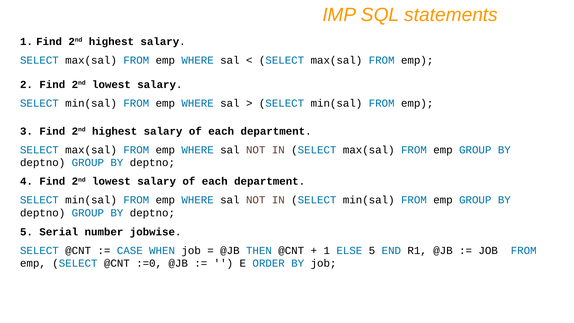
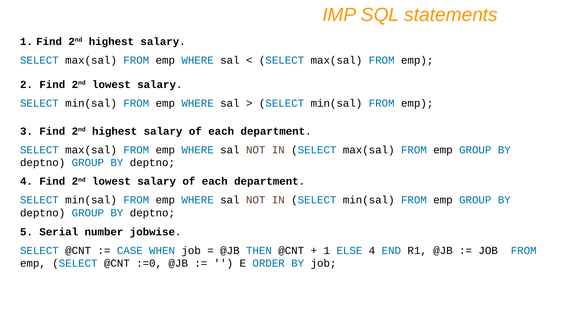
ELSE 5: 5 -> 4
